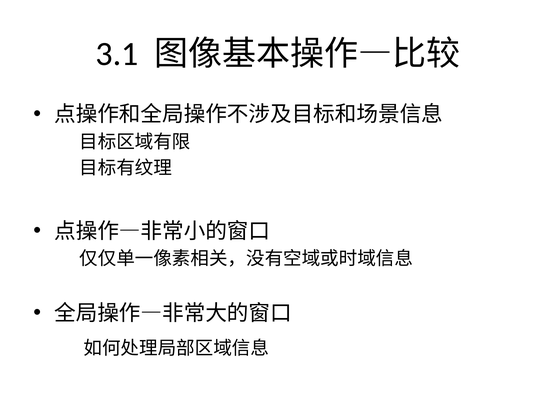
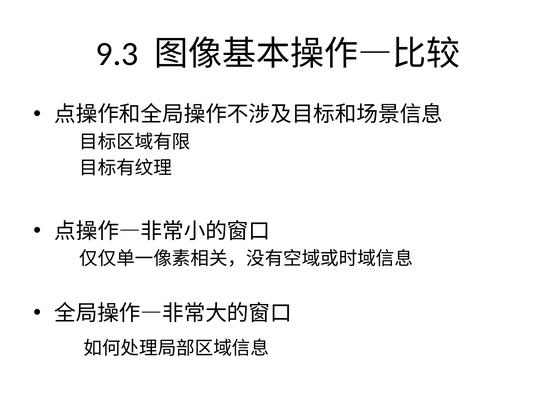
3.1: 3.1 -> 9.3
